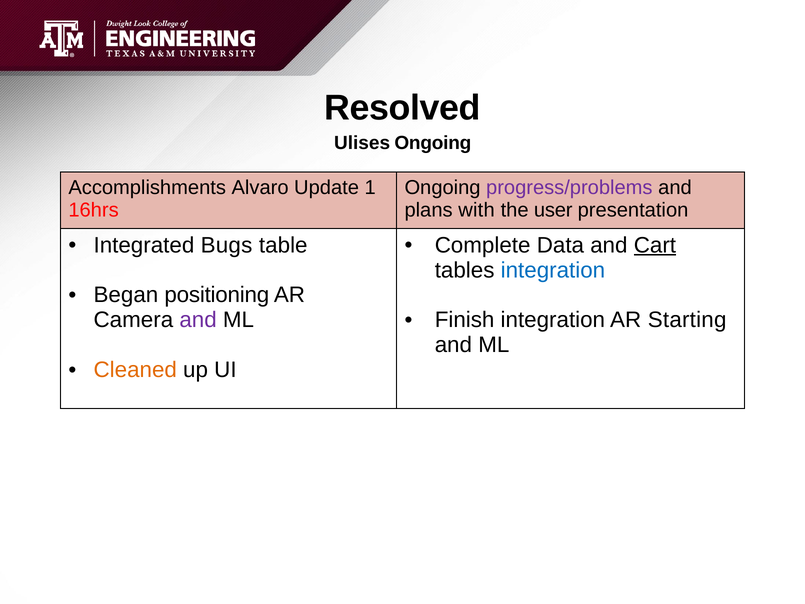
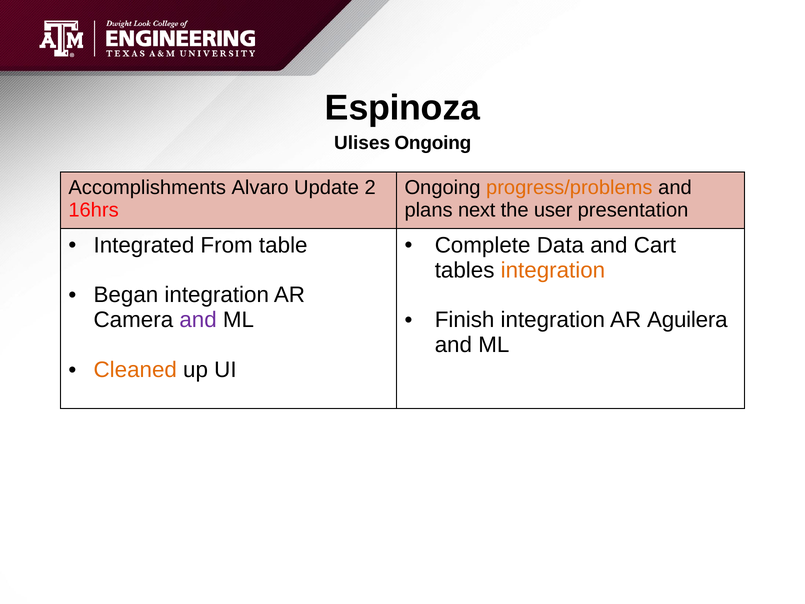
Resolved: Resolved -> Espinoza
1: 1 -> 2
progress/problems colour: purple -> orange
with: with -> next
Bugs: Bugs -> From
Cart underline: present -> none
integration at (553, 270) colour: blue -> orange
Began positioning: positioning -> integration
Starting: Starting -> Aguilera
